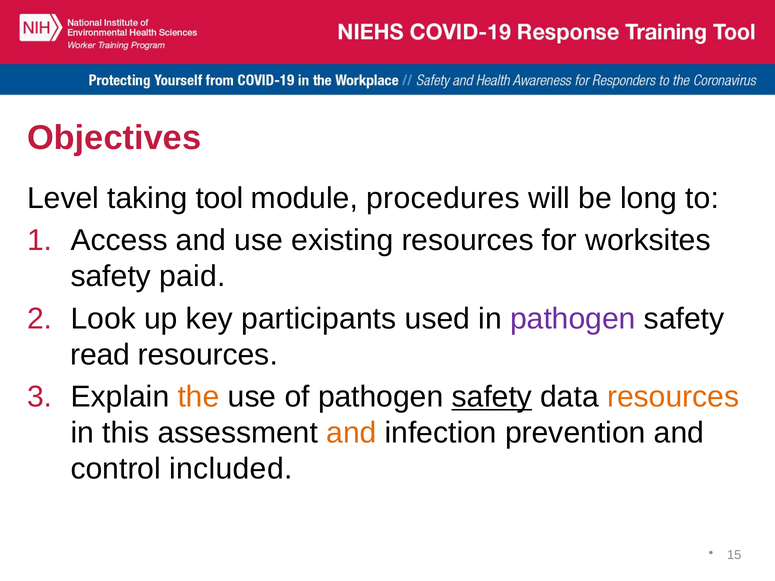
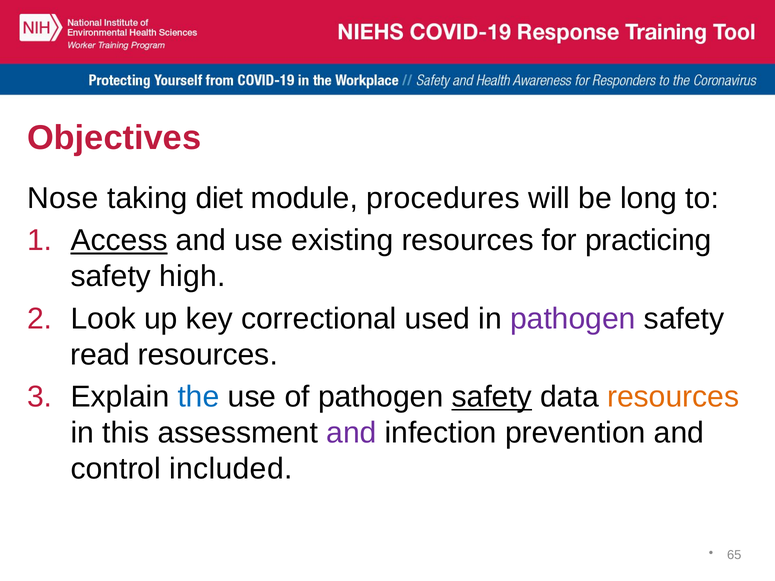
Level: Level -> Nose
tool: tool -> diet
Access underline: none -> present
worksites: worksites -> practicing
paid: paid -> high
participants: participants -> correctional
the colour: orange -> blue
and at (351, 433) colour: orange -> purple
15: 15 -> 65
